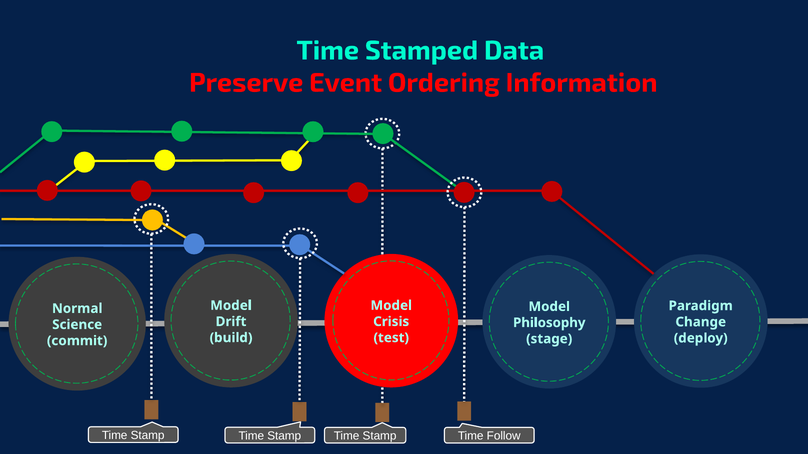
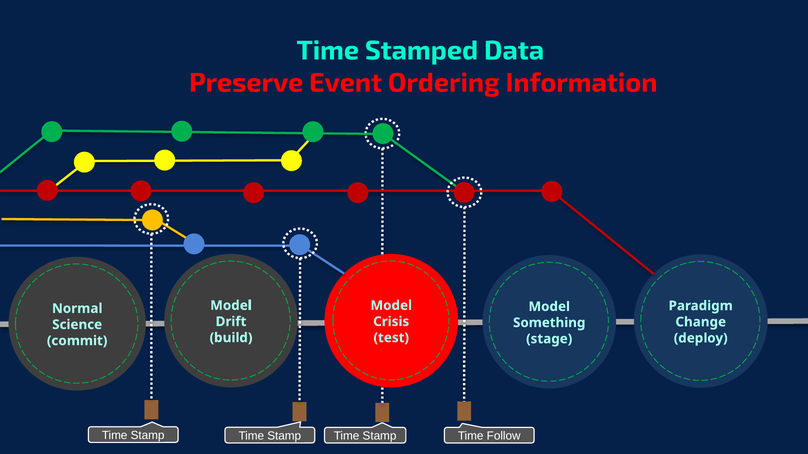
Philosophy: Philosophy -> Something
